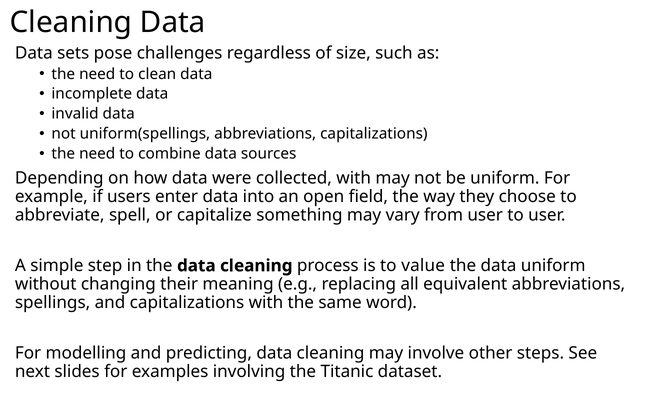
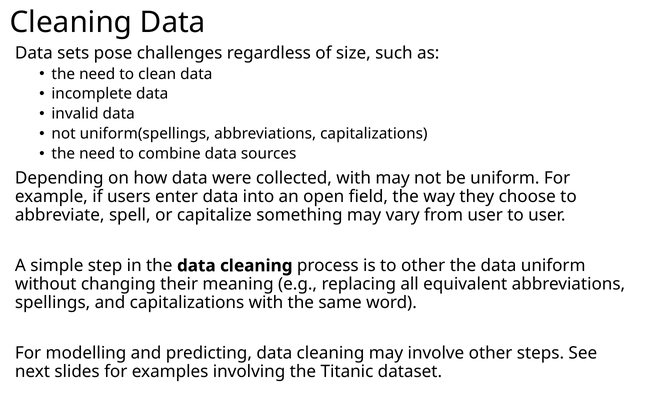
to value: value -> other
